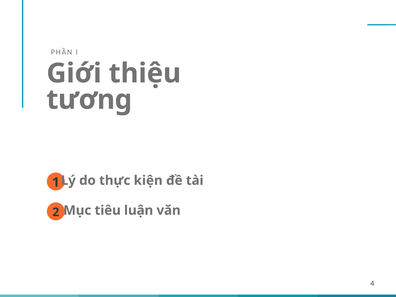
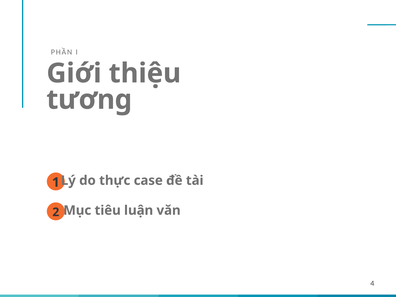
kiện: kiện -> case
